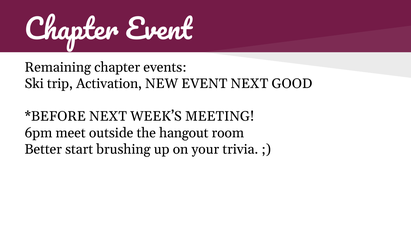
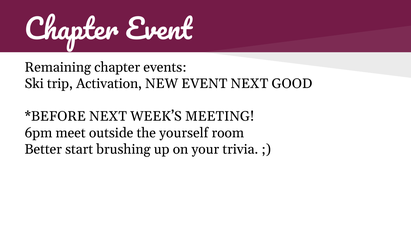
hangout: hangout -> yourself
